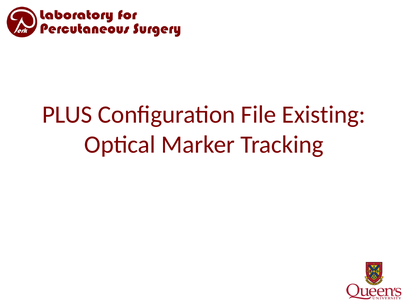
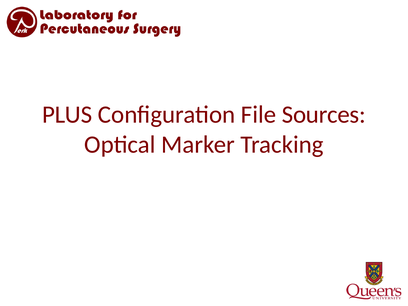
Existing: Existing -> Sources
